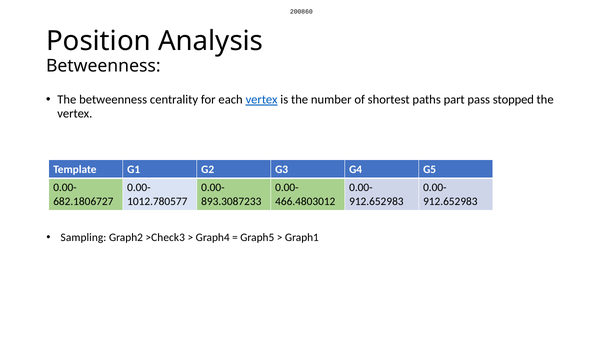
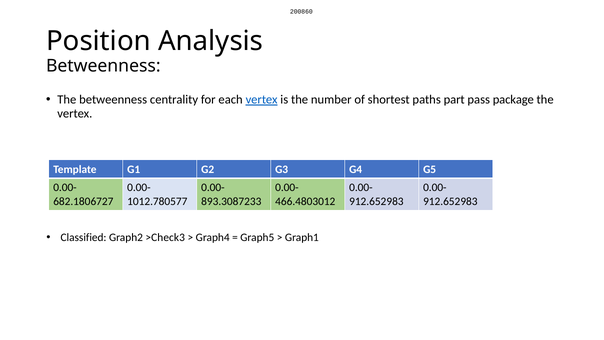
stopped: stopped -> package
Sampling: Sampling -> Classified
